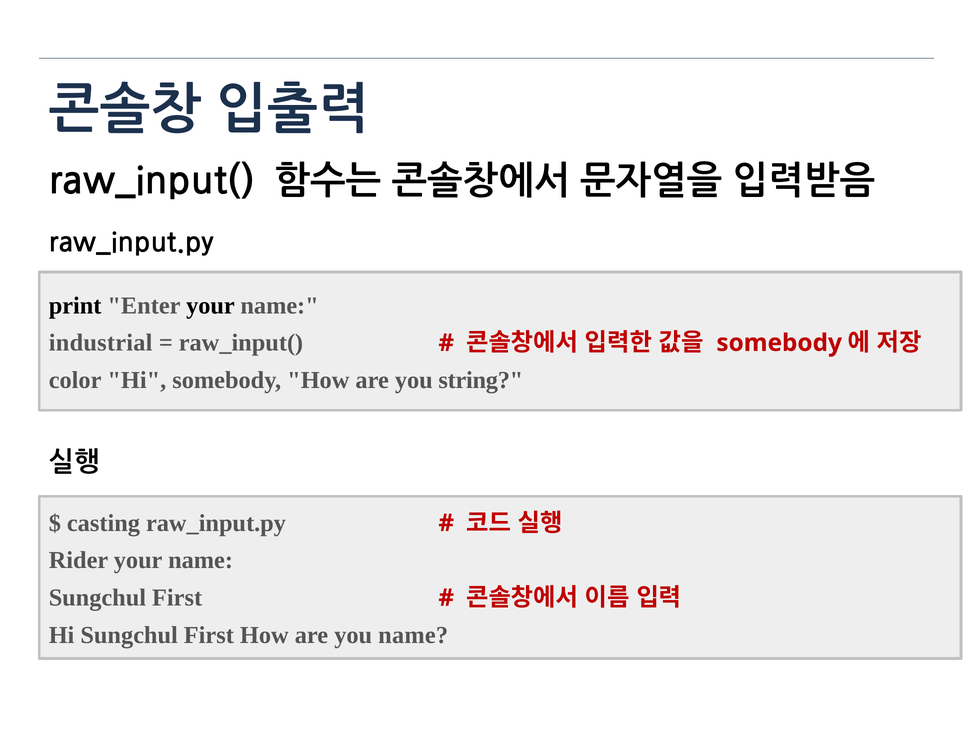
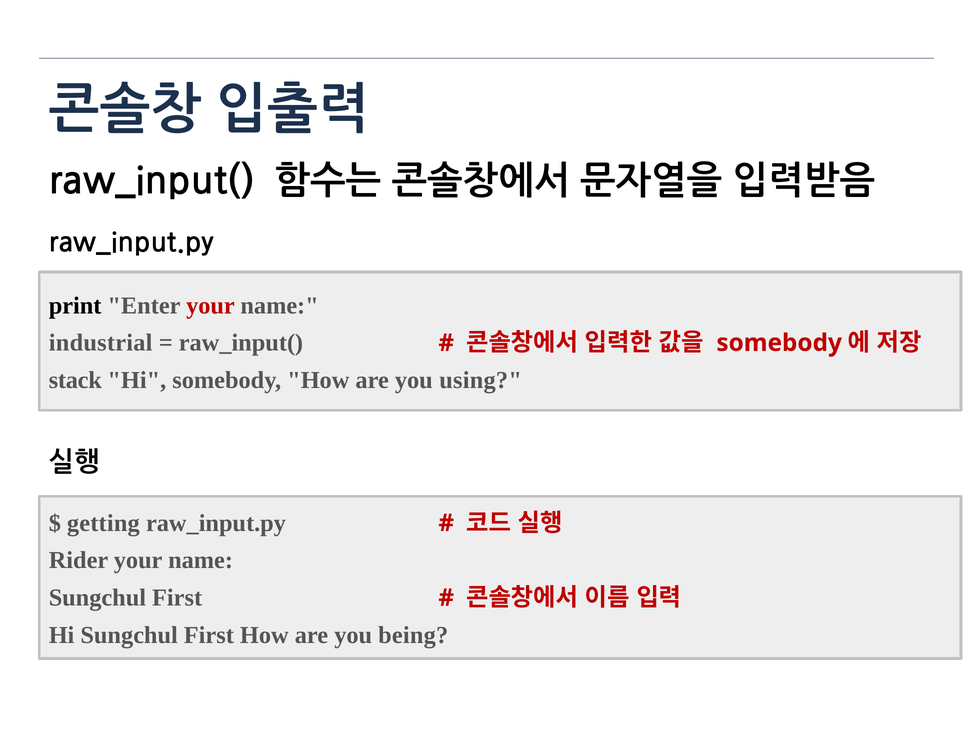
your at (210, 305) colour: black -> red
color: color -> stack
string: string -> using
casting: casting -> getting
you name: name -> being
